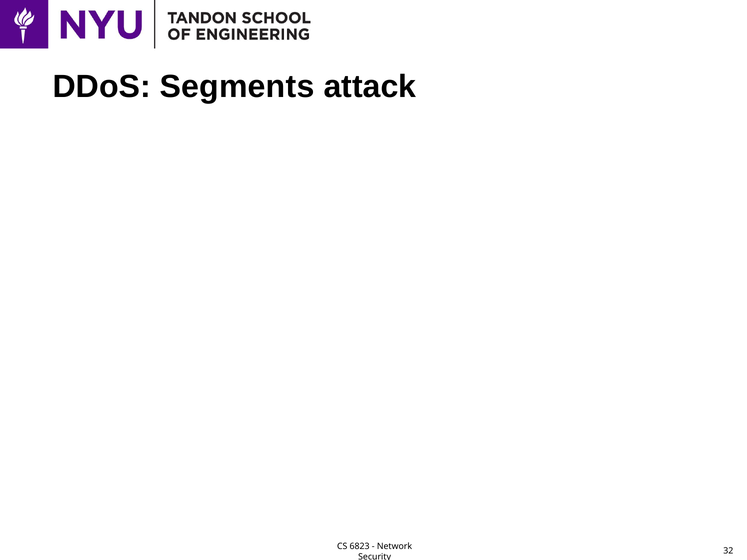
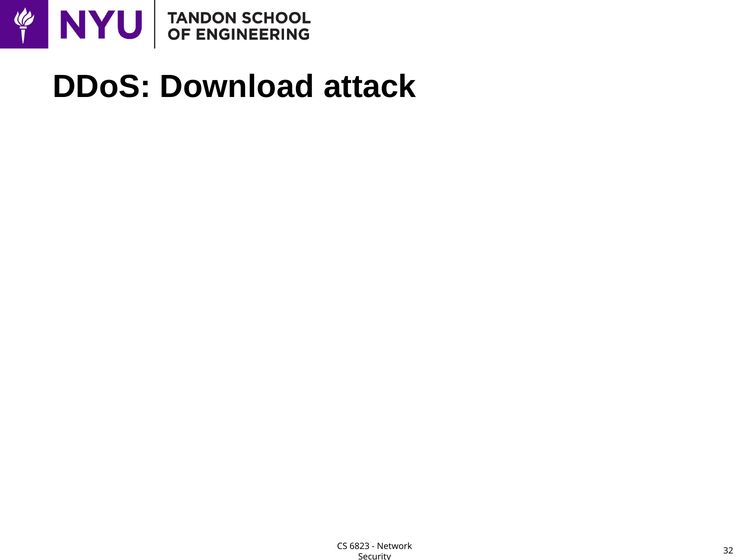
Segments: Segments -> Download
